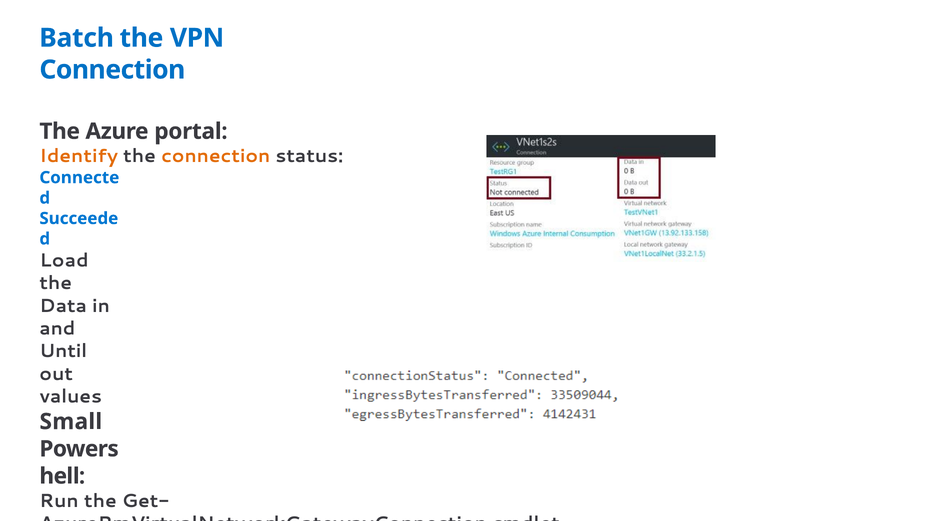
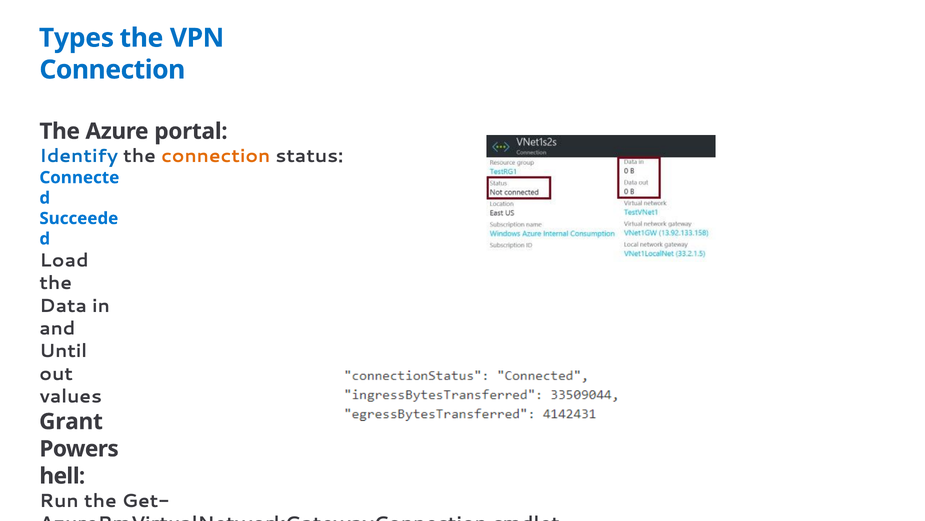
Batch: Batch -> Types
Identify colour: orange -> blue
Small: Small -> Grant
